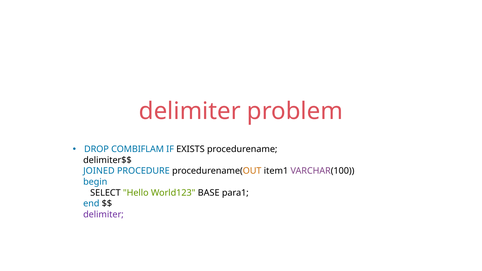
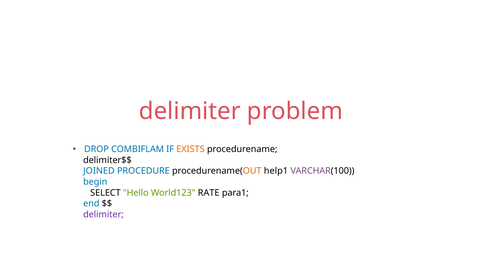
EXISTS colour: black -> orange
item1: item1 -> help1
BASE: BASE -> RATE
